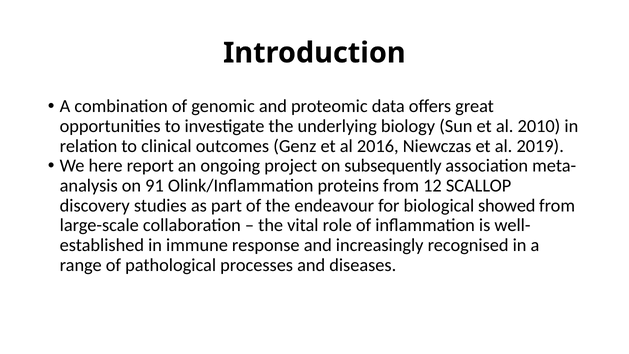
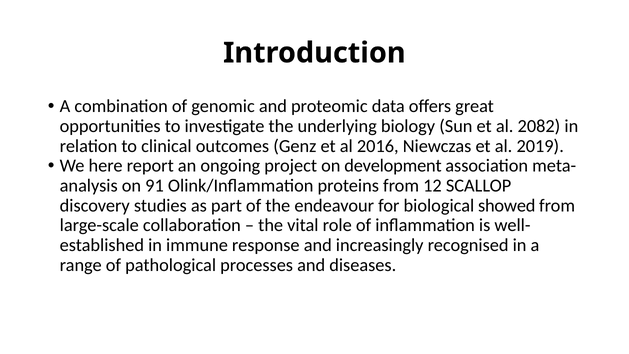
2010: 2010 -> 2082
subsequently: subsequently -> development
